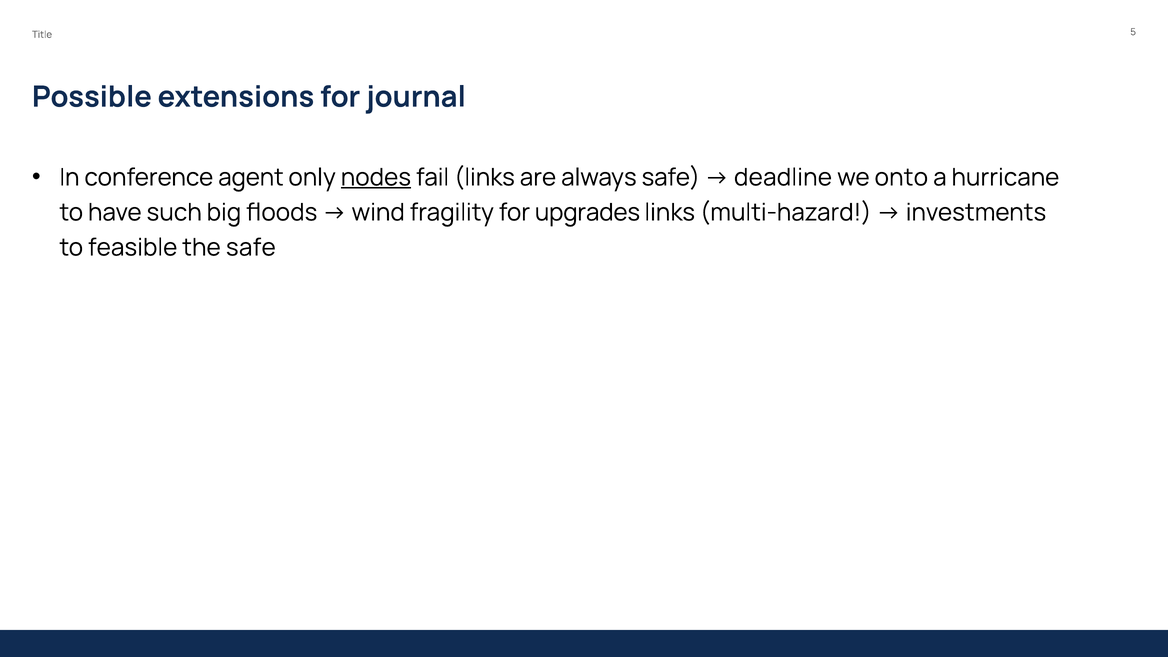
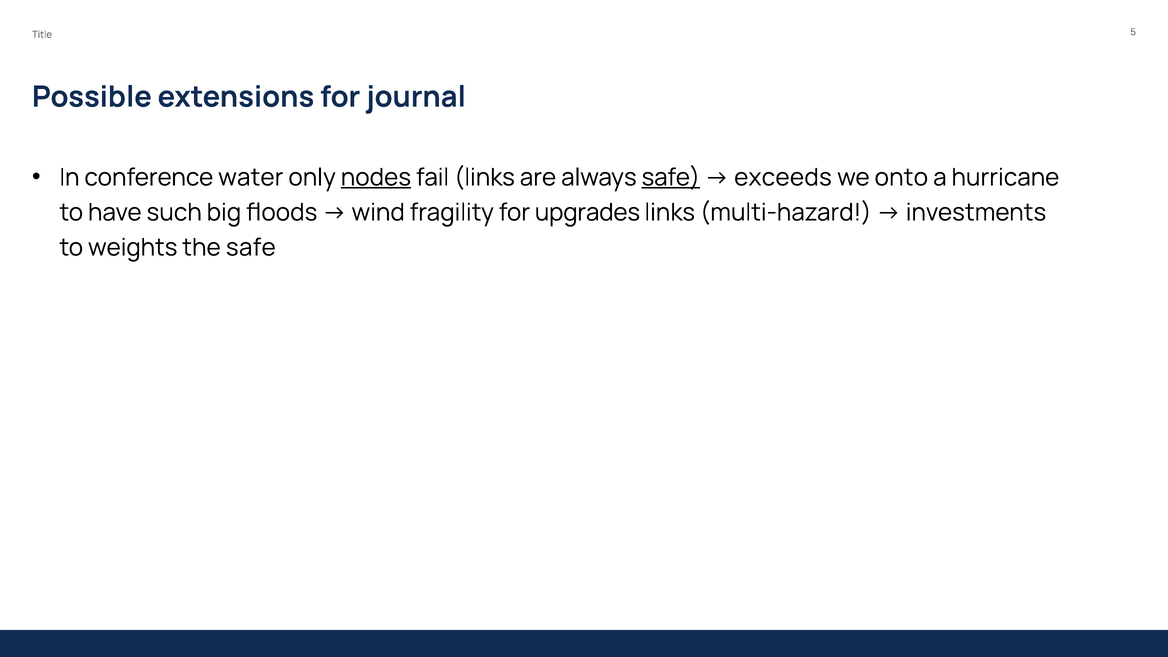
agent: agent -> water
safe at (671, 177) underline: none -> present
deadline: deadline -> exceeds
feasible: feasible -> weights
